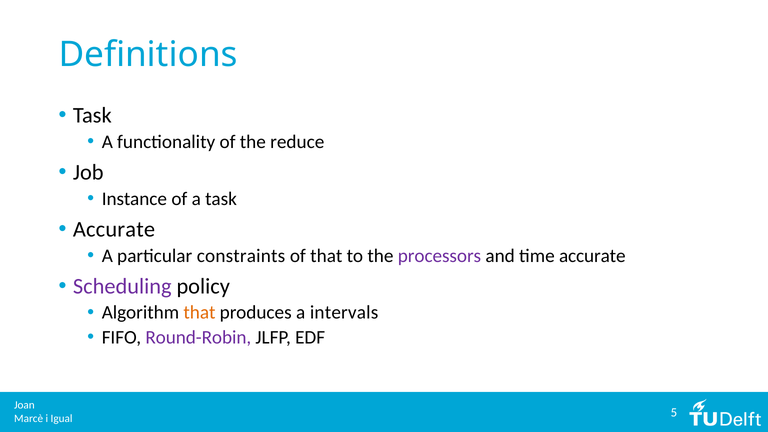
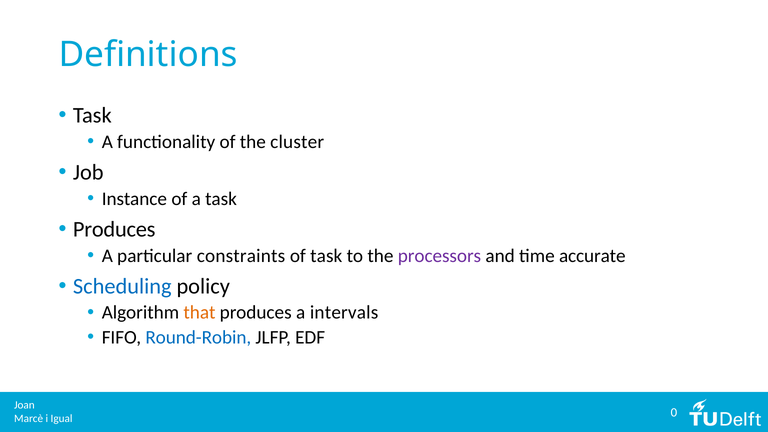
reduce: reduce -> cluster
Accurate at (114, 229): Accurate -> Produces
of that: that -> task
Scheduling colour: purple -> blue
Round-Robin colour: purple -> blue
5: 5 -> 0
